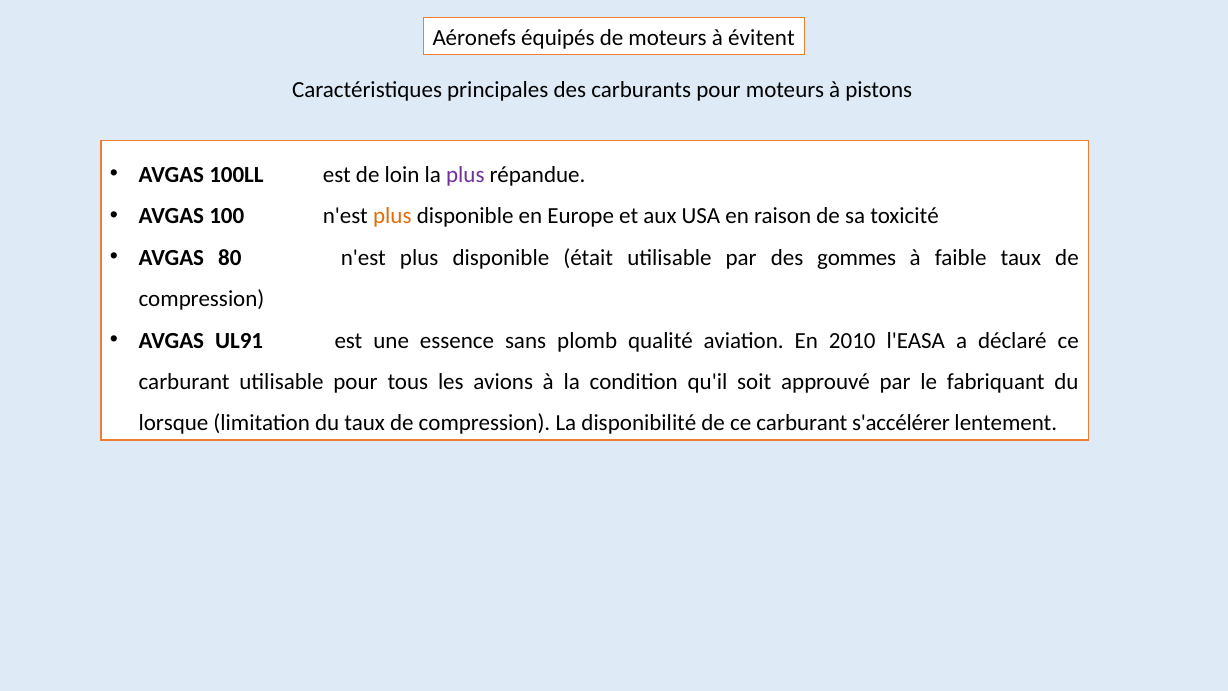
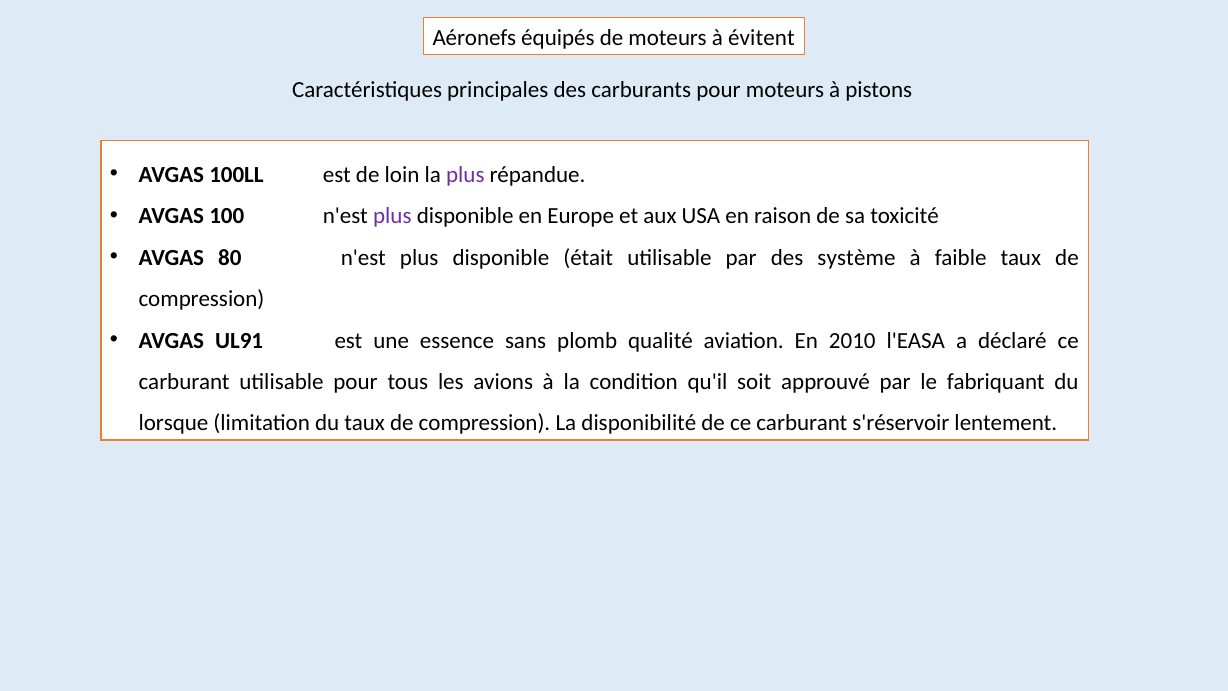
plus at (392, 216) colour: orange -> purple
gommes: gommes -> système
s'accélérer: s'accélérer -> s'réservoir
